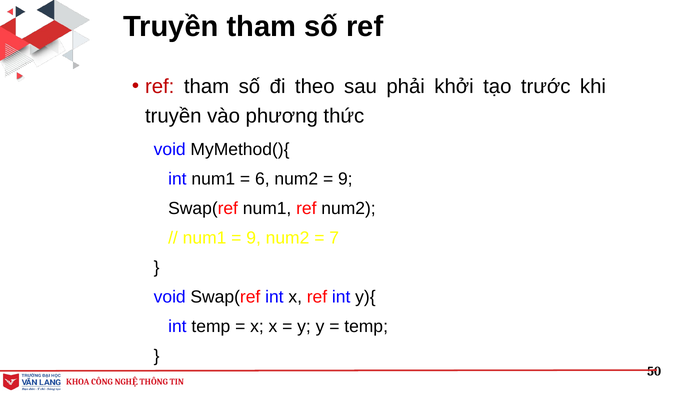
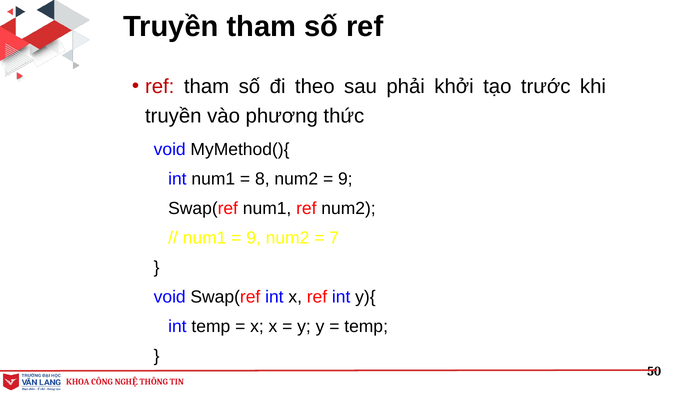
6: 6 -> 8
